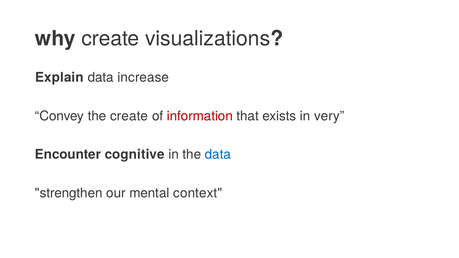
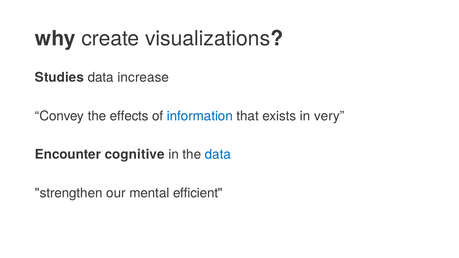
Explain: Explain -> Studies
the create: create -> effects
information colour: red -> blue
context: context -> efficient
